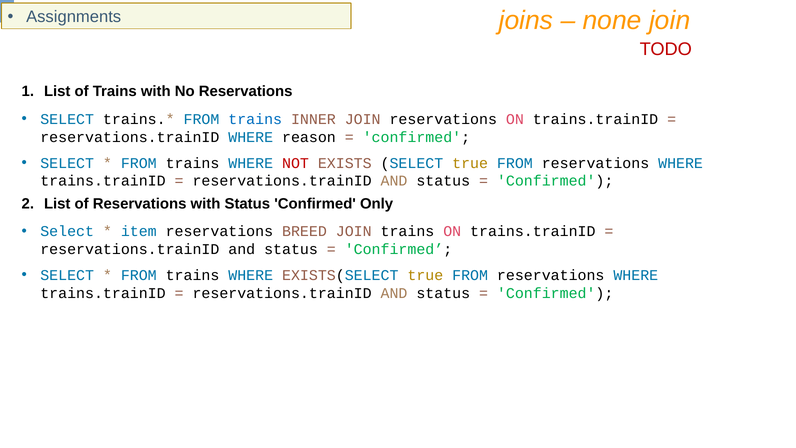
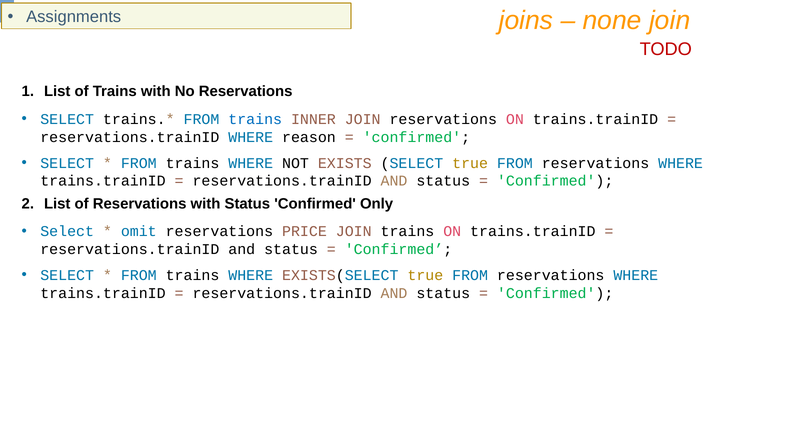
NOT colour: red -> black
item: item -> omit
BREED: BREED -> PRICE
